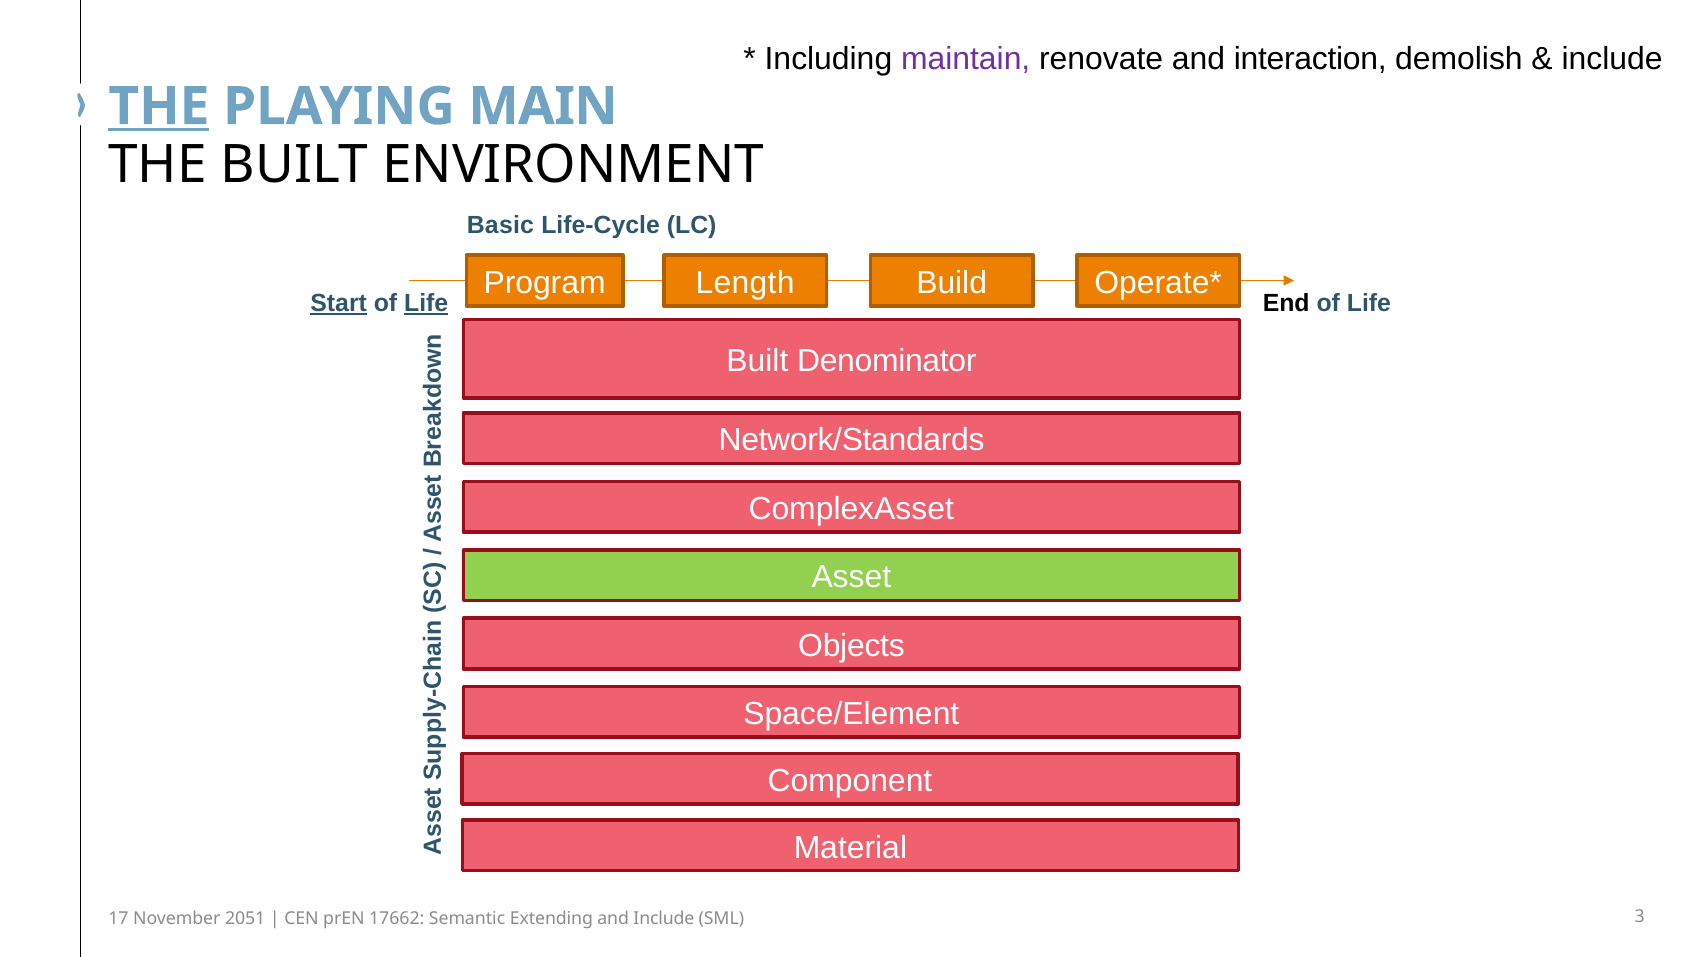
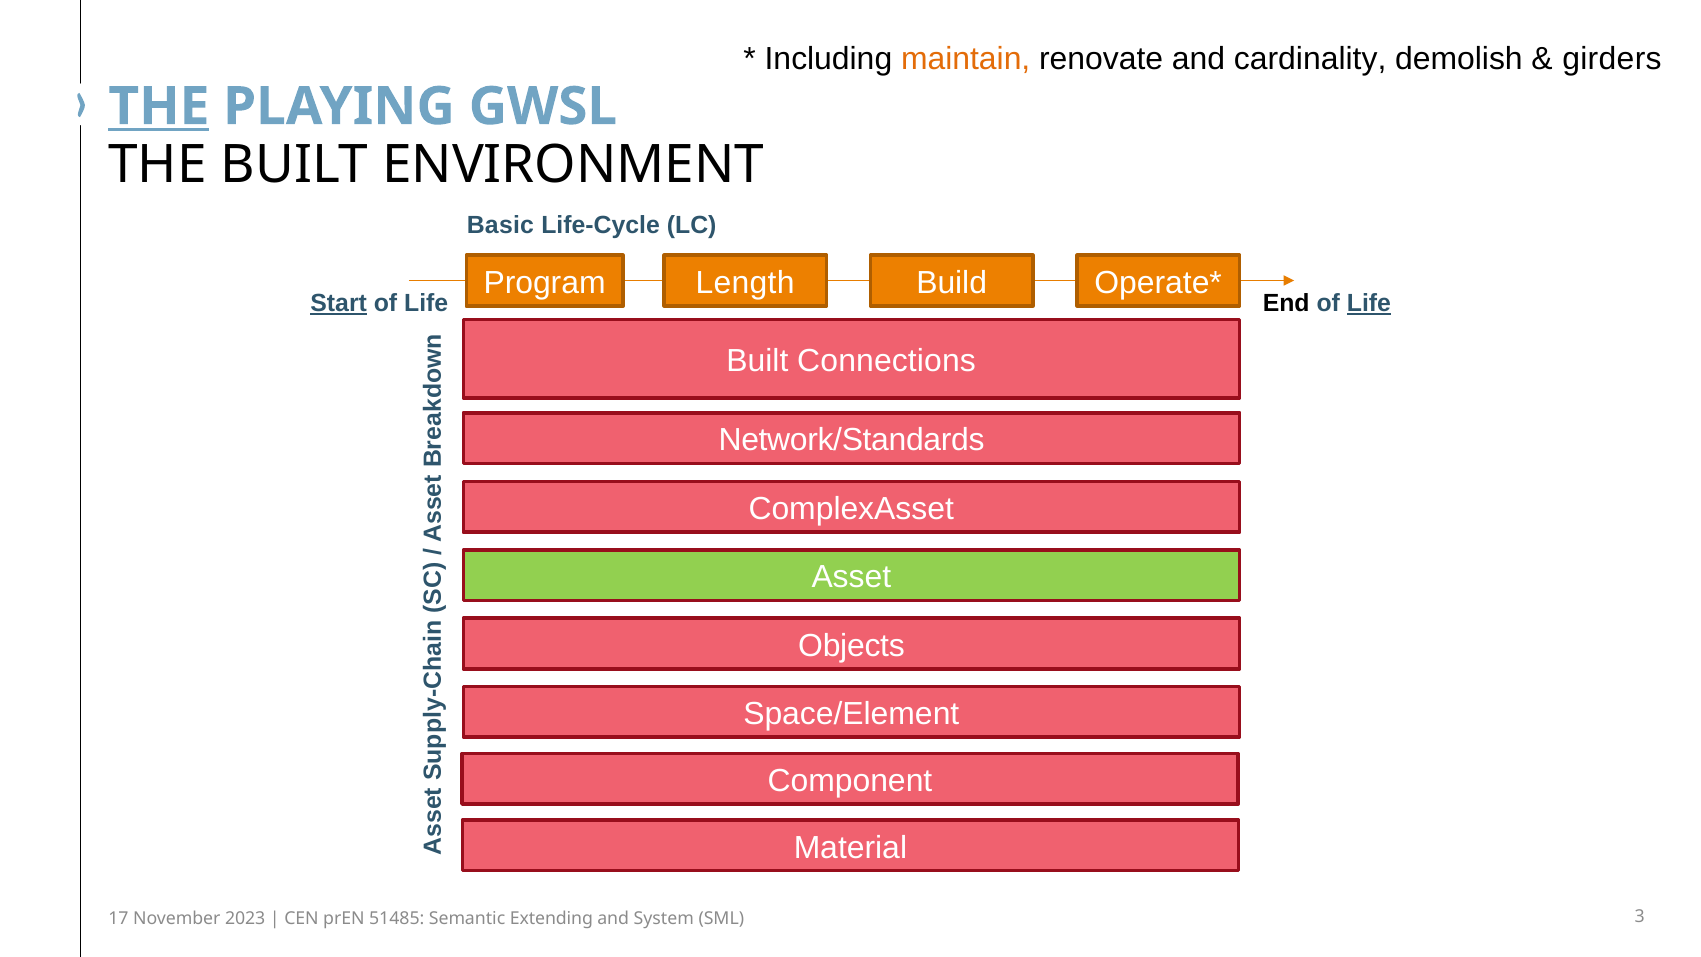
maintain colour: purple -> orange
interaction: interaction -> cardinality
include at (1612, 59): include -> girders
MAIN: MAIN -> GWSL
Life at (426, 303) underline: present -> none
Life at (1369, 303) underline: none -> present
Denominator: Denominator -> Connections
2051: 2051 -> 2023
17662: 17662 -> 51485
and Include: Include -> System
